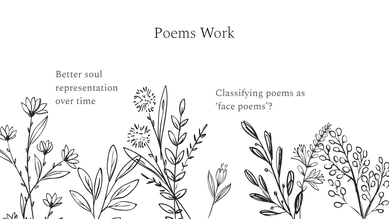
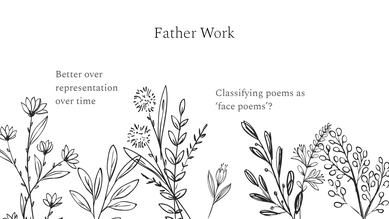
Poems at (175, 33): Poems -> Father
Better soul: soul -> over
